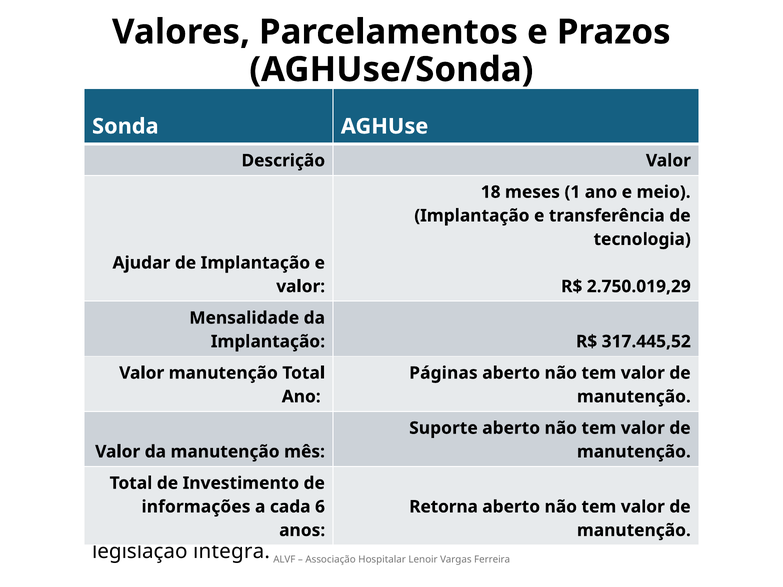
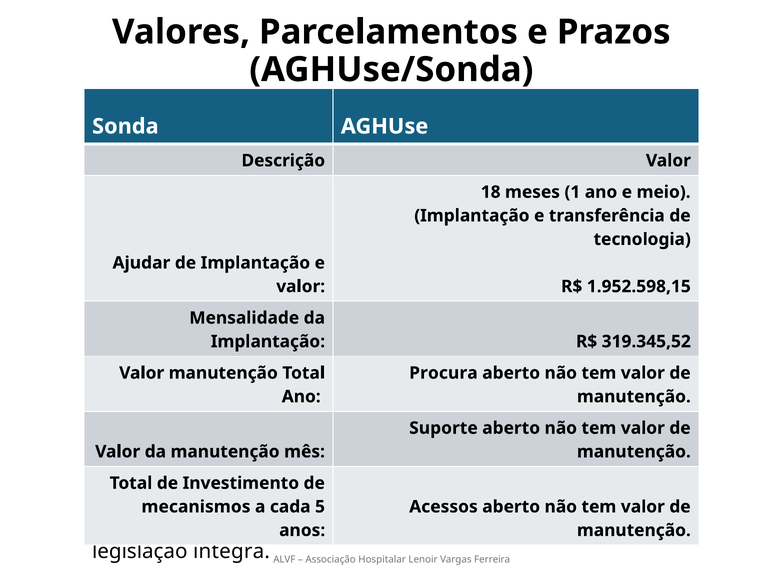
2.750.019,29: 2.750.019,29 -> 1.952.598,15
317.445,52: 317.445,52 -> 319.345,52
Páginas: Páginas -> Procura
informações: informações -> mecanismos
6: 6 -> 5
Retorna: Retorna -> Acessos
